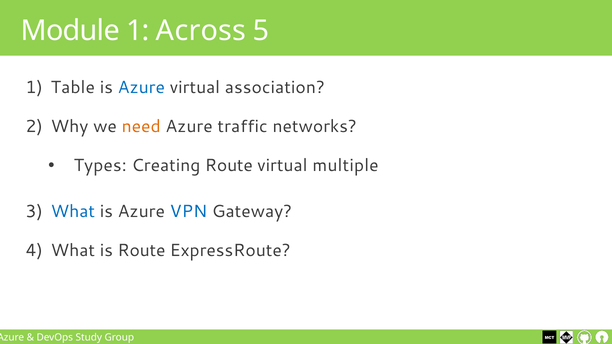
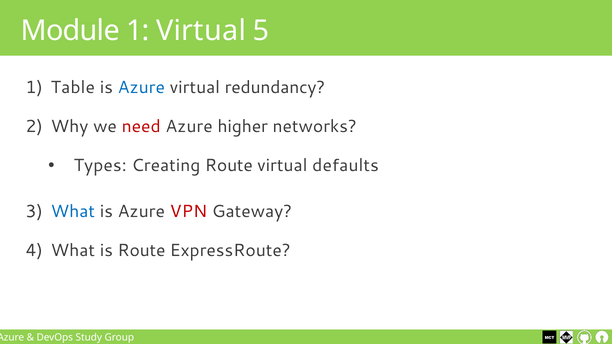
1 Across: Across -> Virtual
association: association -> redundancy
need colour: orange -> red
traffic: traffic -> higher
multiple: multiple -> defaults
VPN colour: blue -> red
